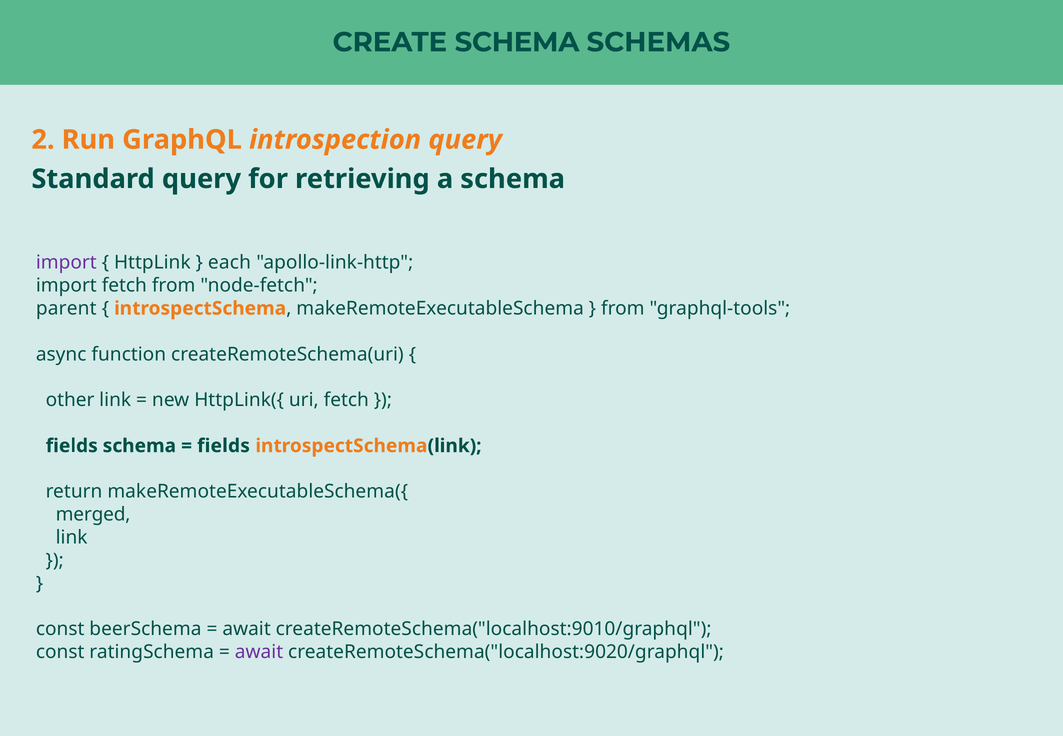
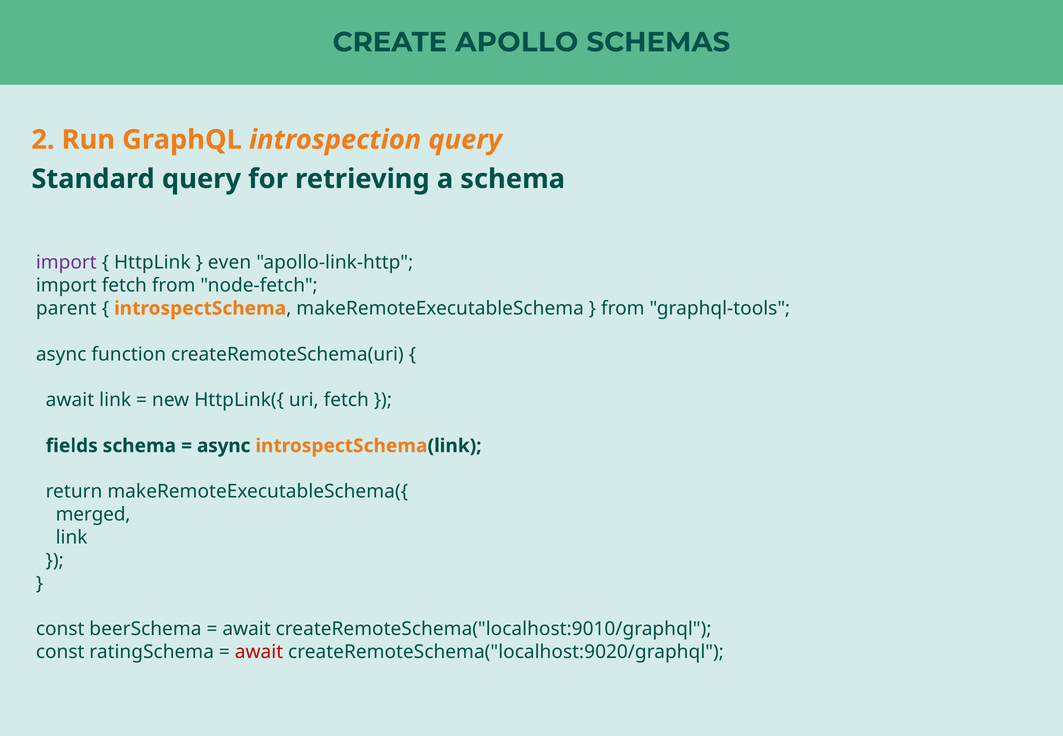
CREATE SCHEMA: SCHEMA -> APOLLO
each: each -> even
other at (70, 400): other -> await
fields at (223, 446): fields -> async
await at (259, 652) colour: purple -> red
